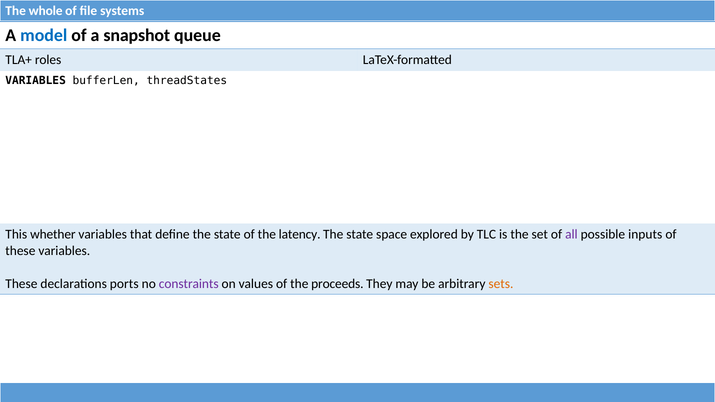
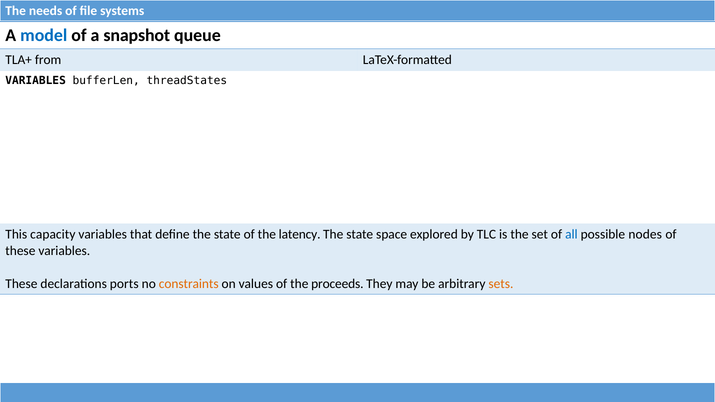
whole: whole -> needs
roles: roles -> from
whether: whether -> capacity
all colour: purple -> blue
inputs: inputs -> nodes
constraints colour: purple -> orange
